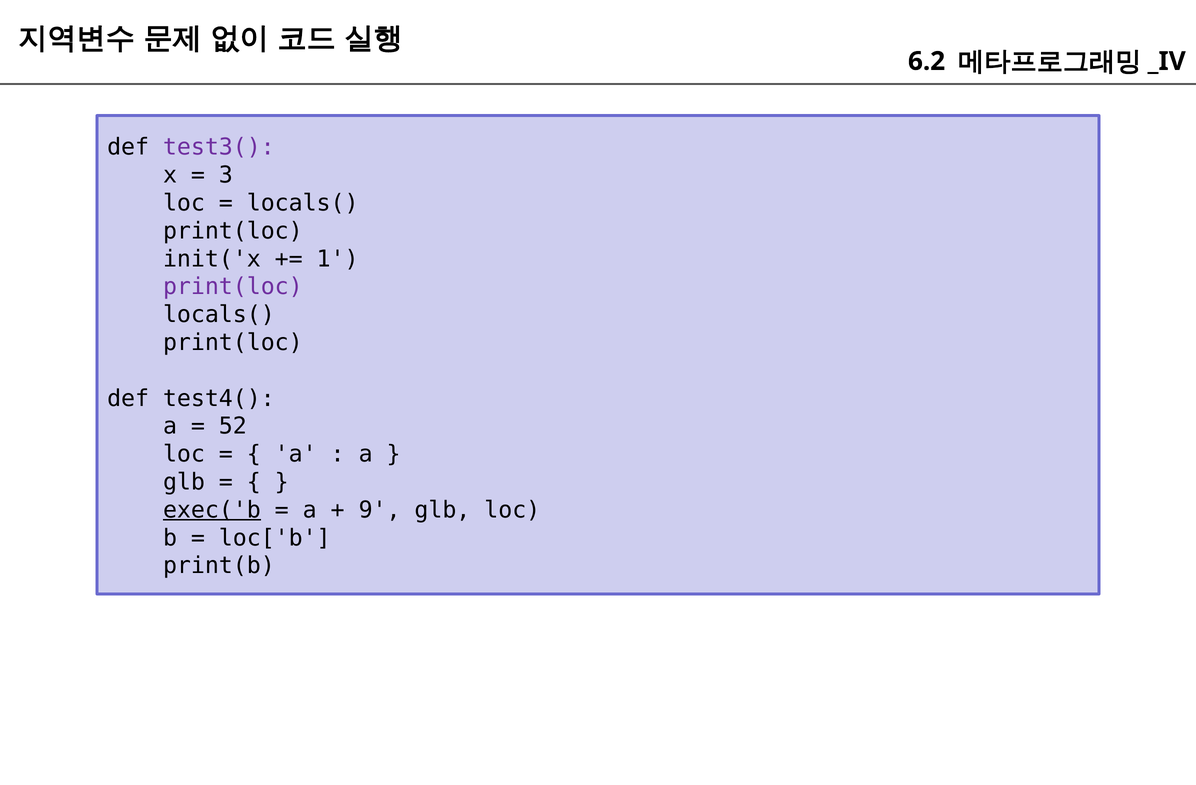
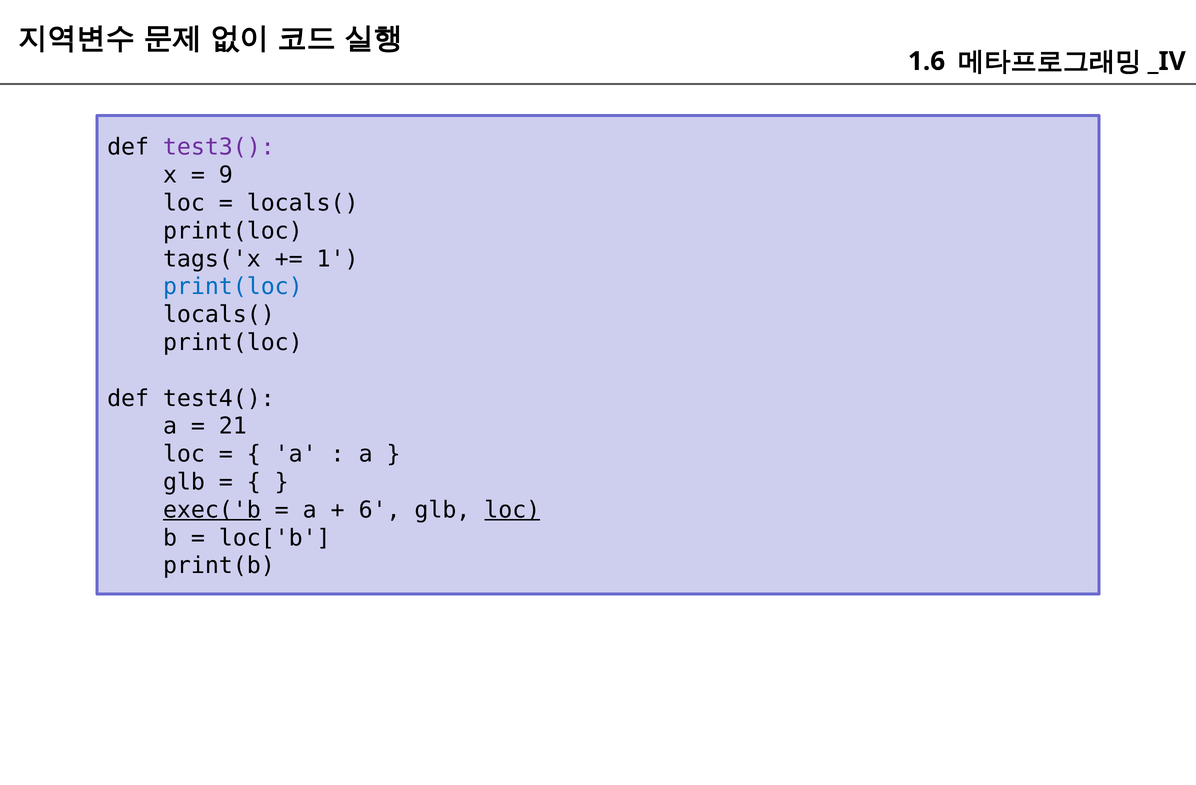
6.2: 6.2 -> 1.6
3: 3 -> 9
init('x: init('x -> tags('x
print(loc at (233, 287) colour: purple -> blue
52: 52 -> 21
9: 9 -> 6
loc at (512, 510) underline: none -> present
